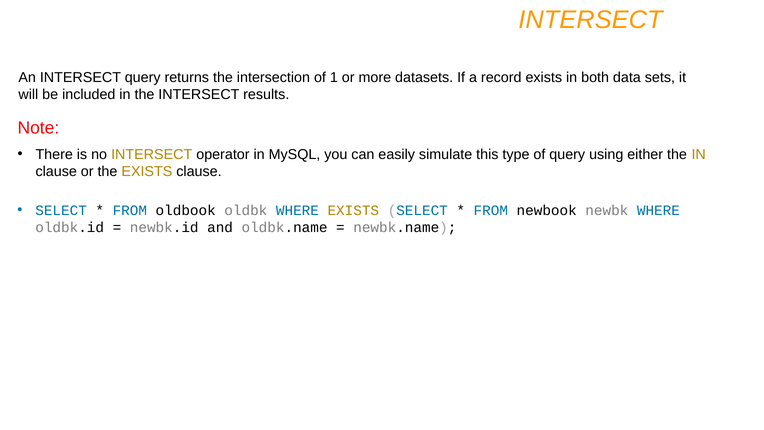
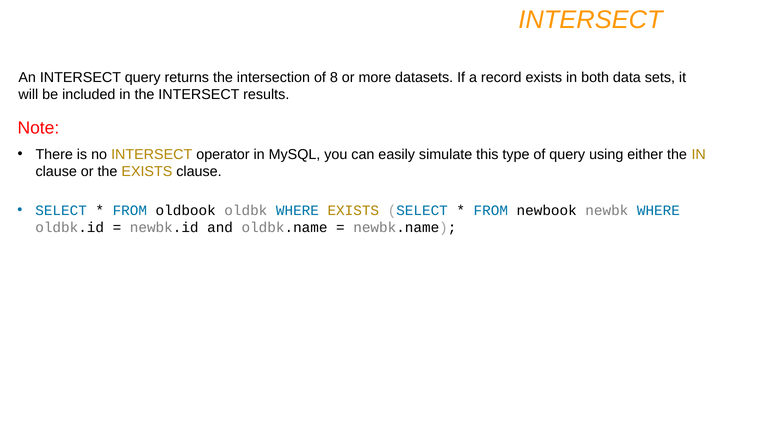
1: 1 -> 8
